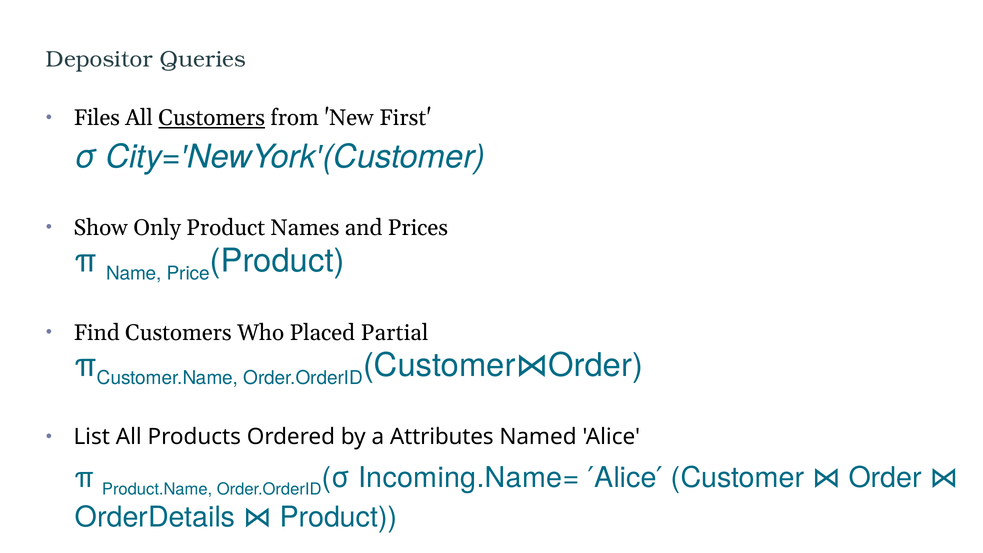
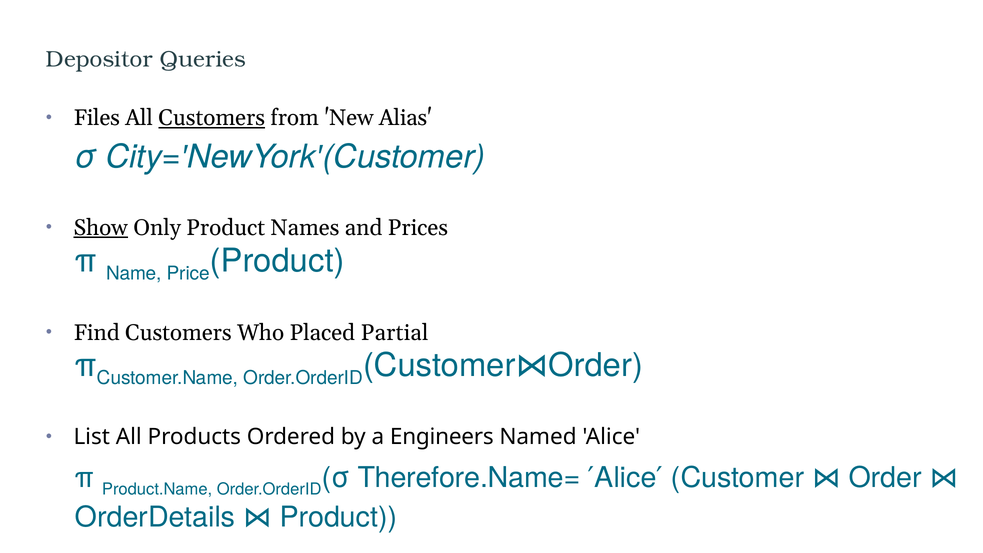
First: First -> Alias
Show underline: none -> present
Attributes: Attributes -> Engineers
Incoming.Name=: Incoming.Name= -> Therefore.Name=
